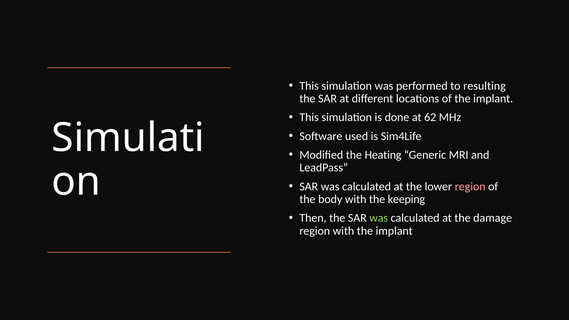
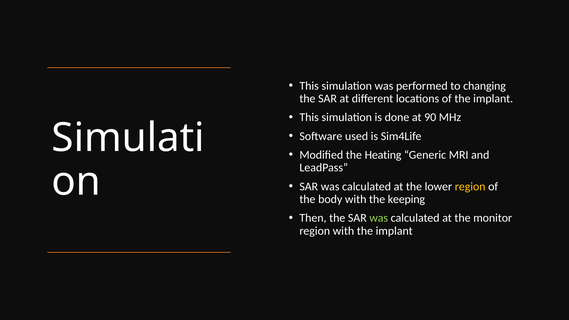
resulting: resulting -> changing
62: 62 -> 90
region at (470, 186) colour: pink -> yellow
damage: damage -> monitor
